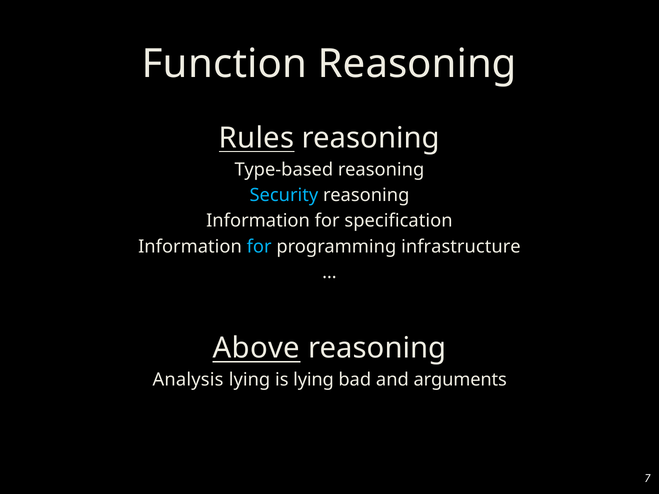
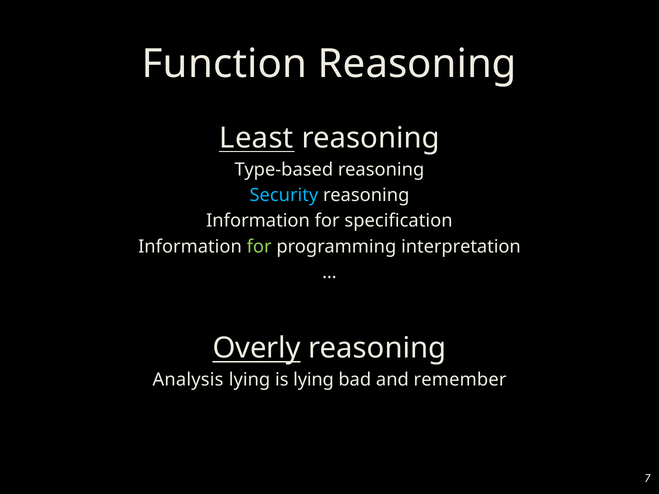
Rules: Rules -> Least
for at (259, 247) colour: light blue -> light green
infrastructure: infrastructure -> interpretation
Above: Above -> Overly
arguments: arguments -> remember
